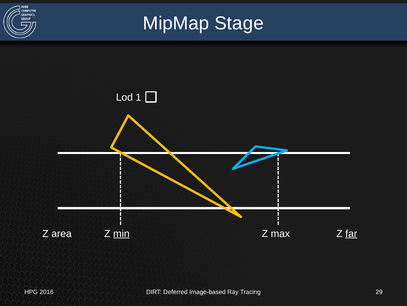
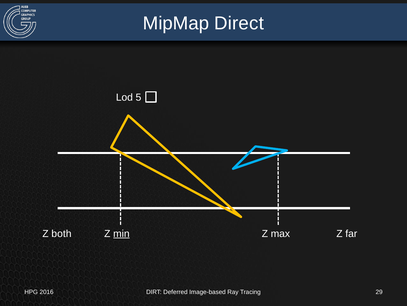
Stage: Stage -> Direct
1: 1 -> 5
area: area -> both
far underline: present -> none
